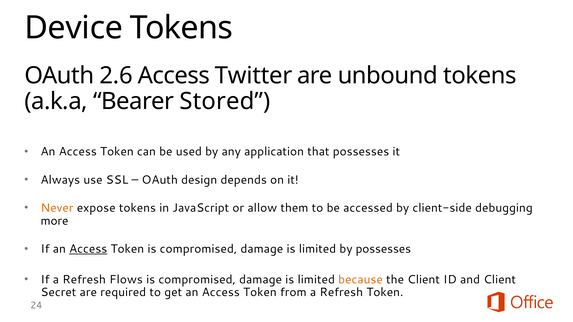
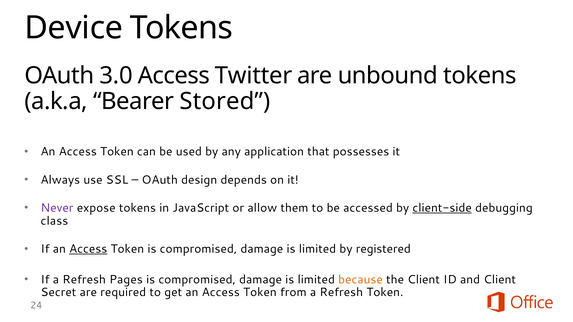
2.6: 2.6 -> 3.0
Never colour: orange -> purple
client-side underline: none -> present
more: more -> class
by possesses: possesses -> registered
Flows: Flows -> Pages
